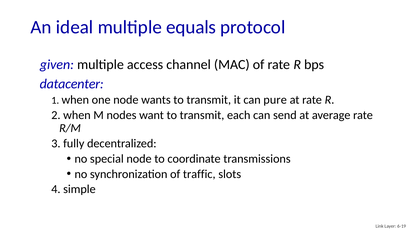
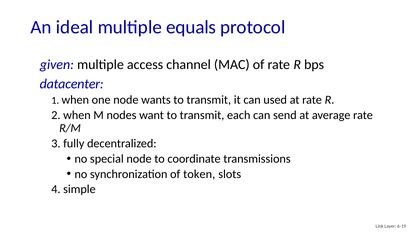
pure: pure -> used
traffic: traffic -> token
